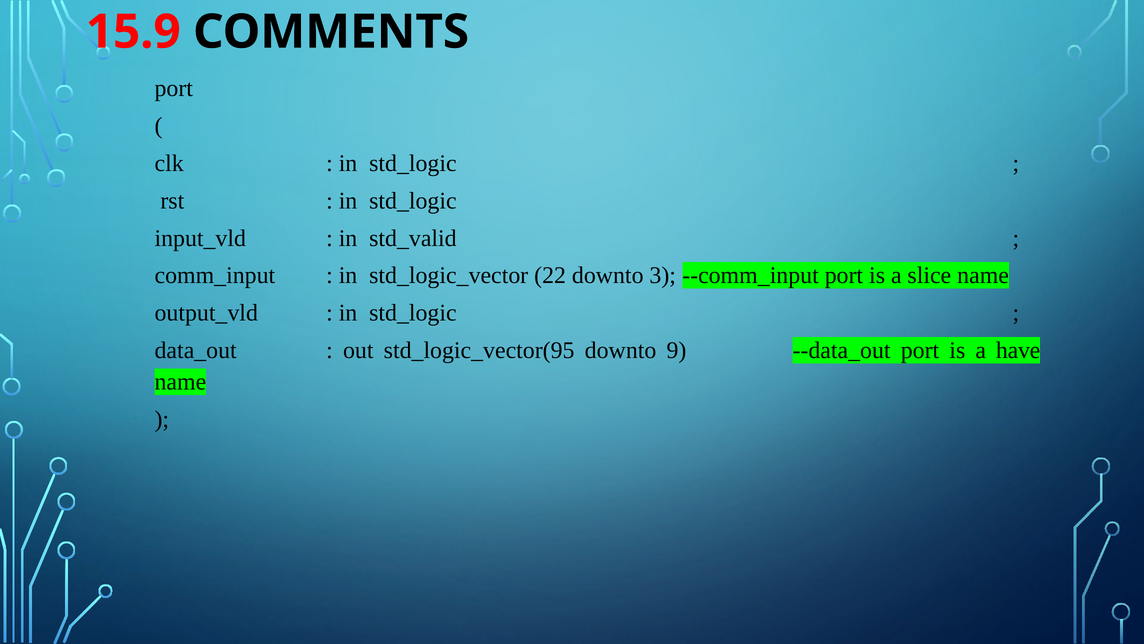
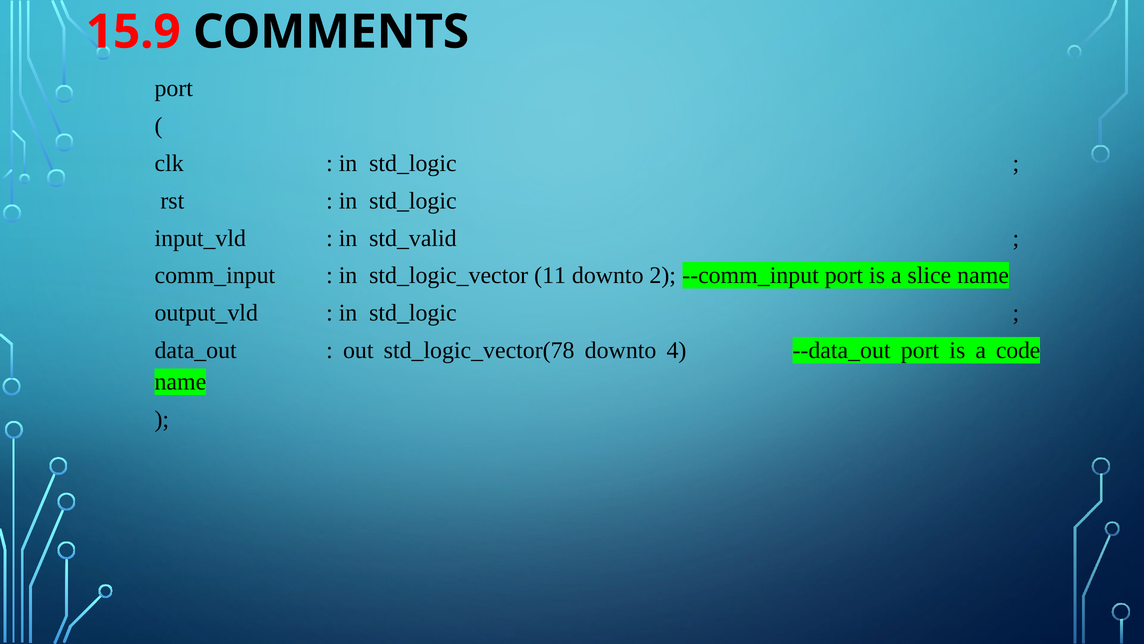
22: 22 -> 11
3: 3 -> 2
std_logic_vector(95: std_logic_vector(95 -> std_logic_vector(78
9: 9 -> 4
have: have -> code
